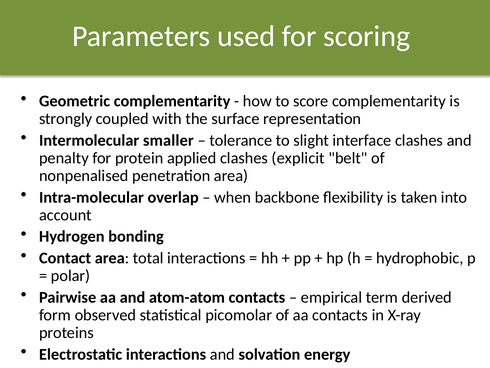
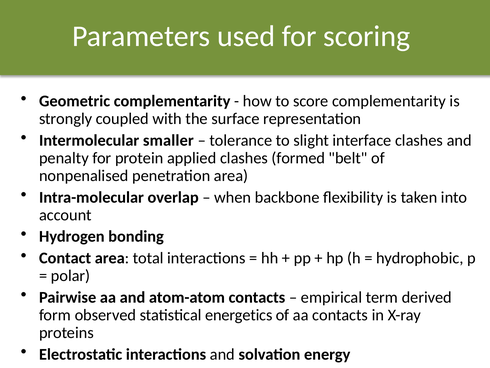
explicit: explicit -> formed
picomolar: picomolar -> energetics
